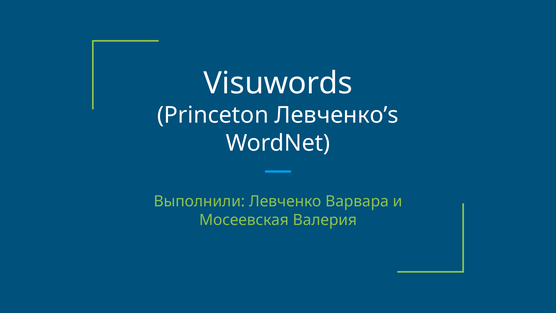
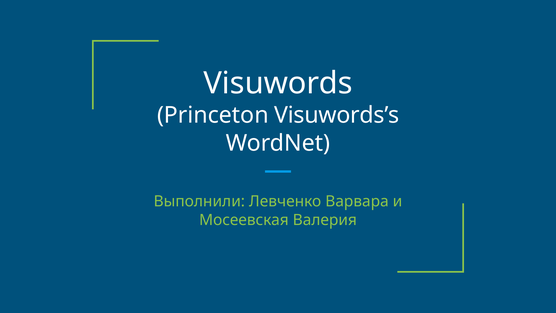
Левченко’s: Левченко’s -> Visuwords’s
